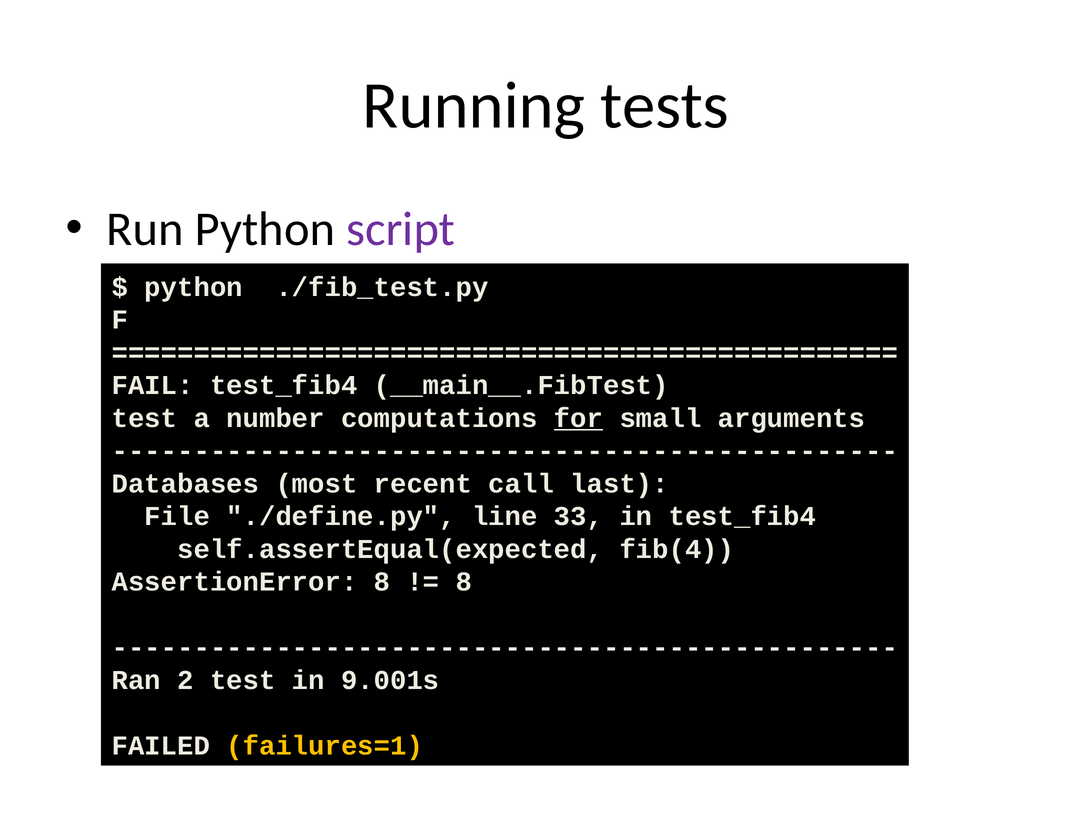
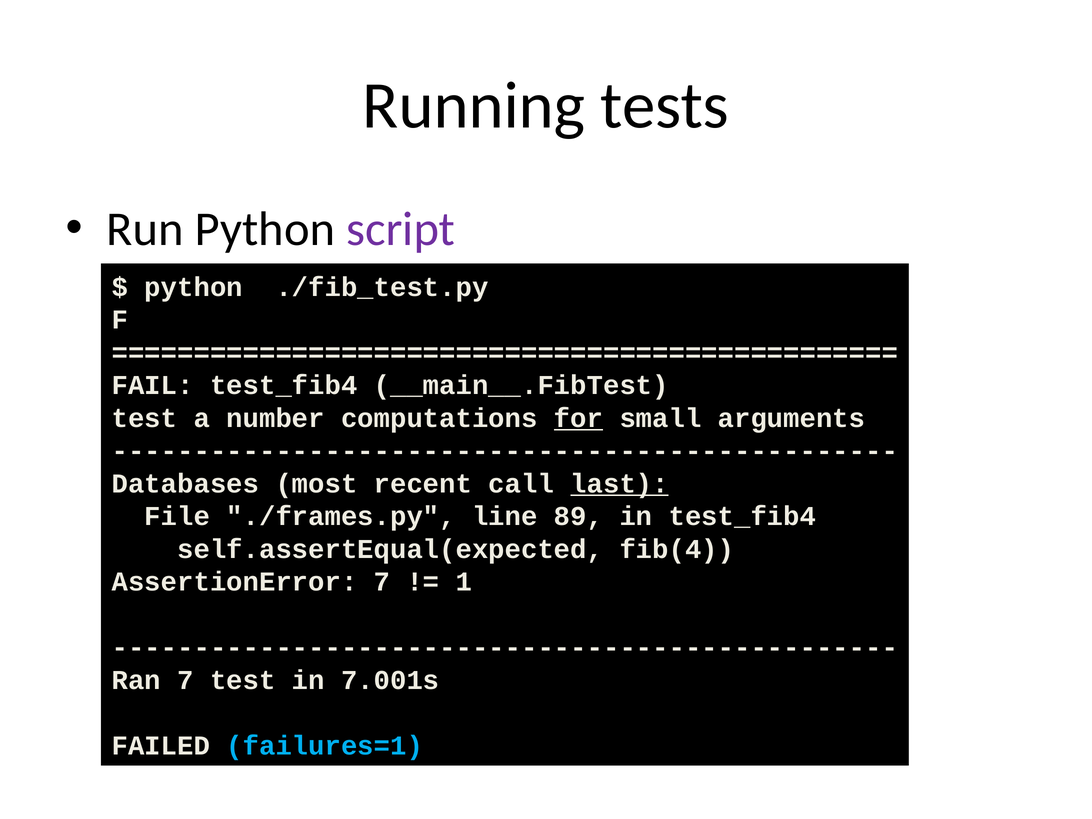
last underline: none -> present
./define.py: ./define.py -> ./frames.py
33: 33 -> 89
AssertionError 8: 8 -> 7
8 at (464, 582): 8 -> 1
Ran 2: 2 -> 7
9.001s: 9.001s -> 7.001s
failures=1 colour: yellow -> light blue
